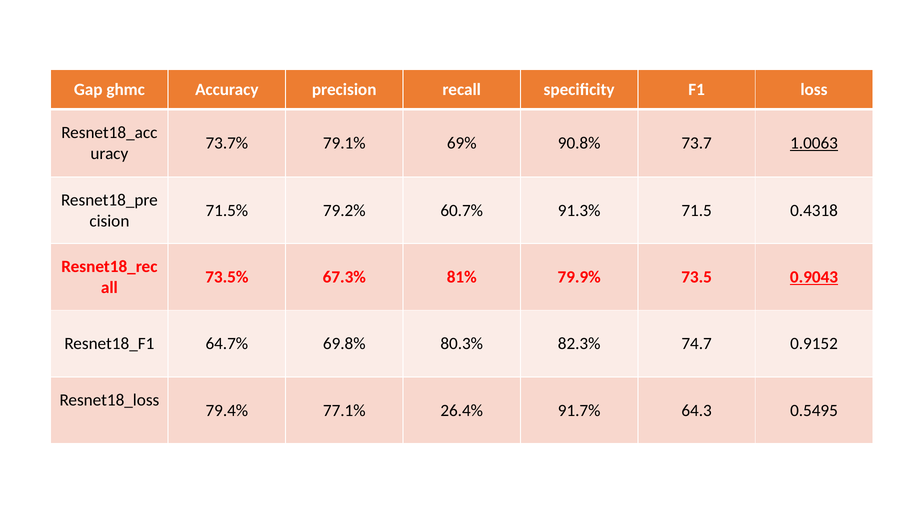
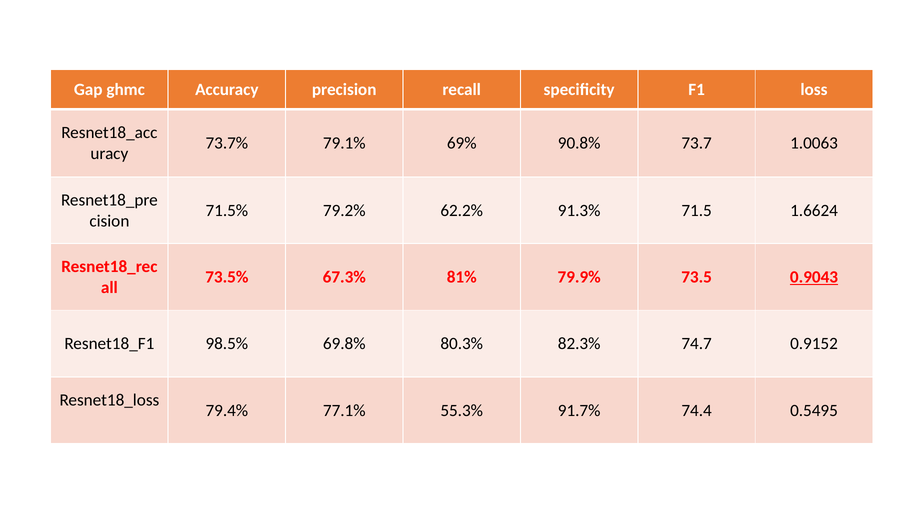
1.0063 underline: present -> none
60.7%: 60.7% -> 62.2%
0.4318: 0.4318 -> 1.6624
64.7%: 64.7% -> 98.5%
26.4%: 26.4% -> 55.3%
64.3: 64.3 -> 74.4
